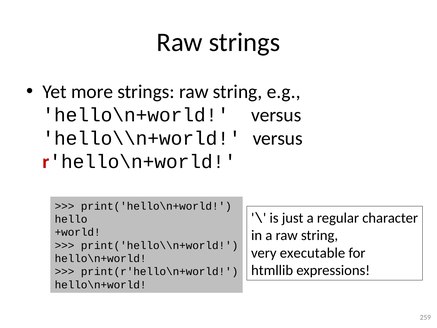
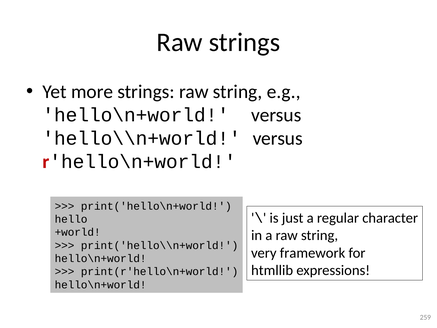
executable: executable -> framework
